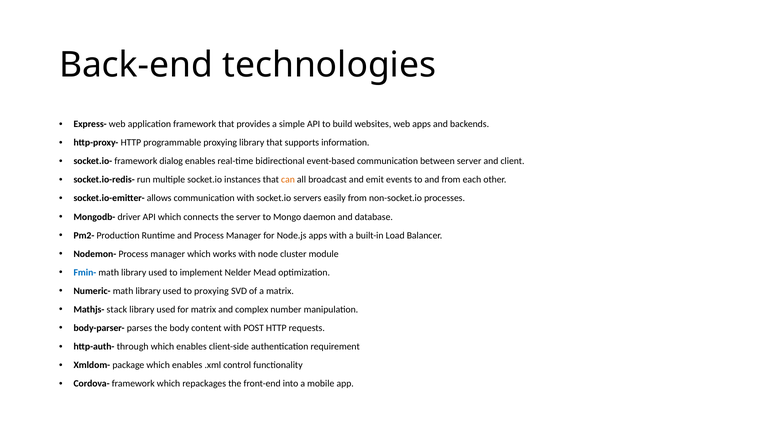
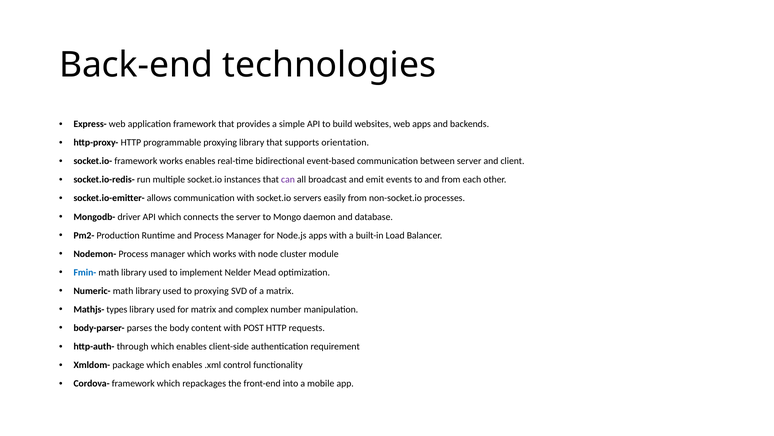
information: information -> orientation
framework dialog: dialog -> works
can colour: orange -> purple
stack: stack -> types
